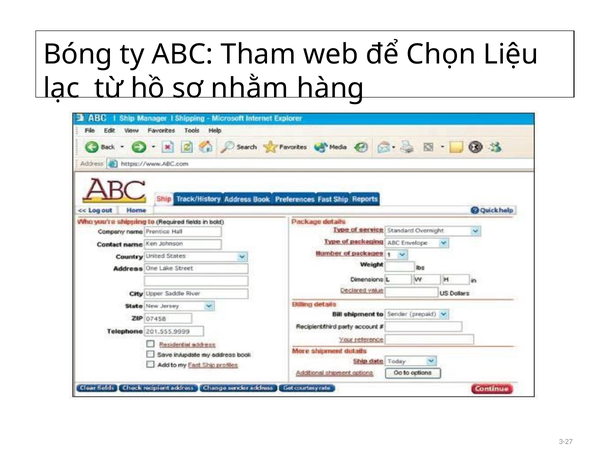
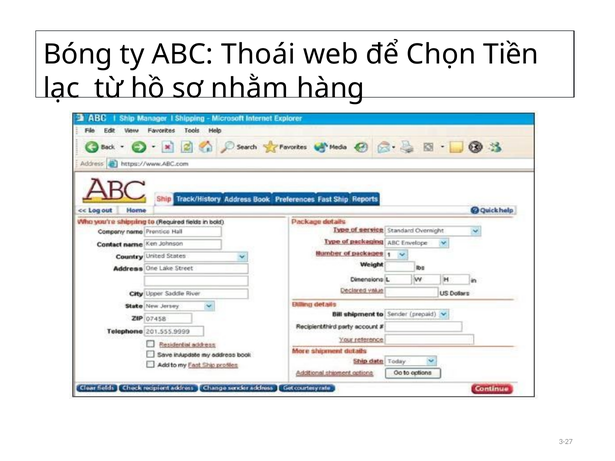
Tham: Tham -> Thoái
Liệu: Liệu -> Tiền
